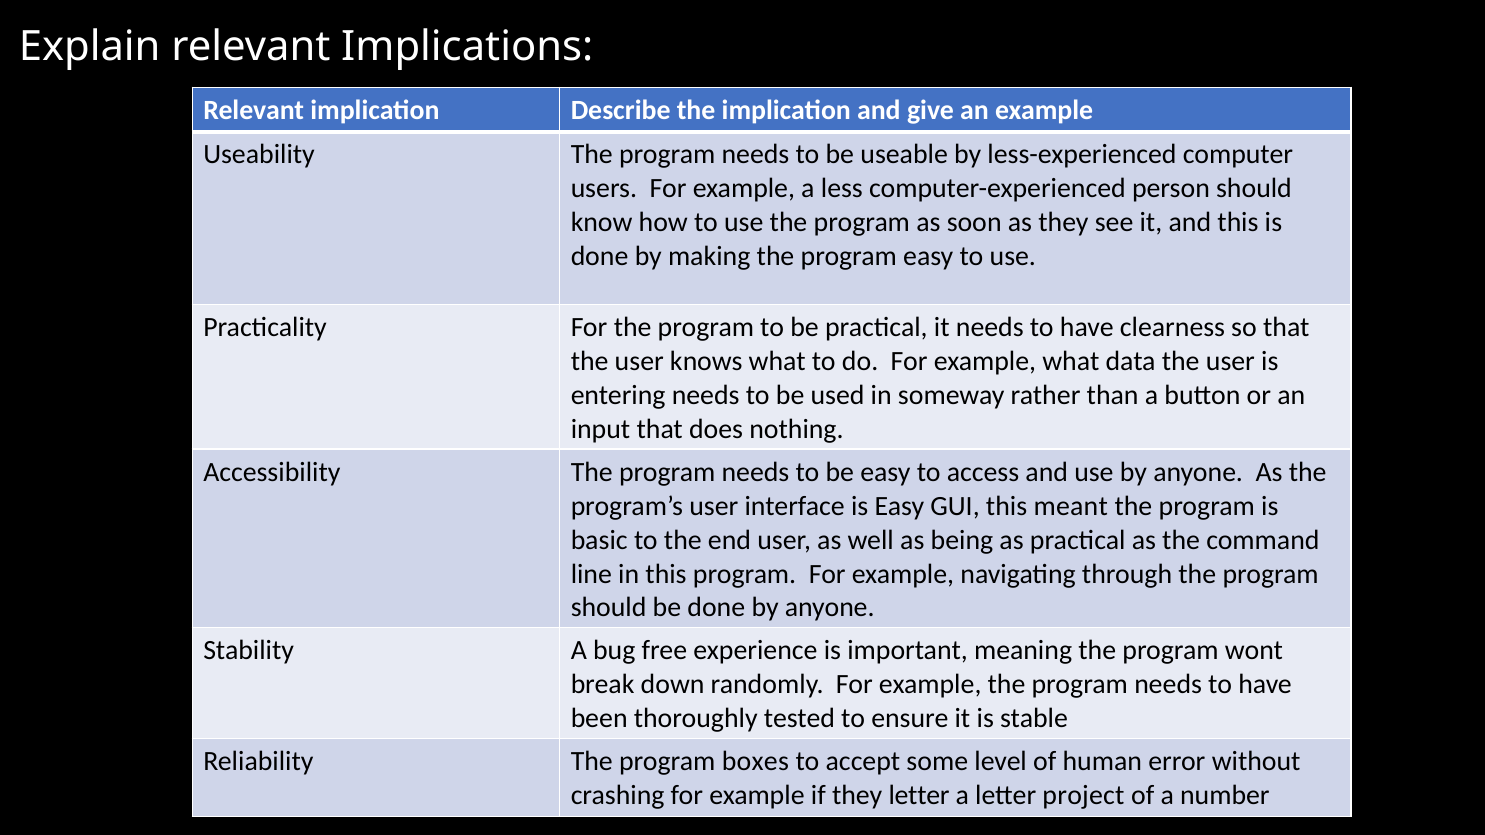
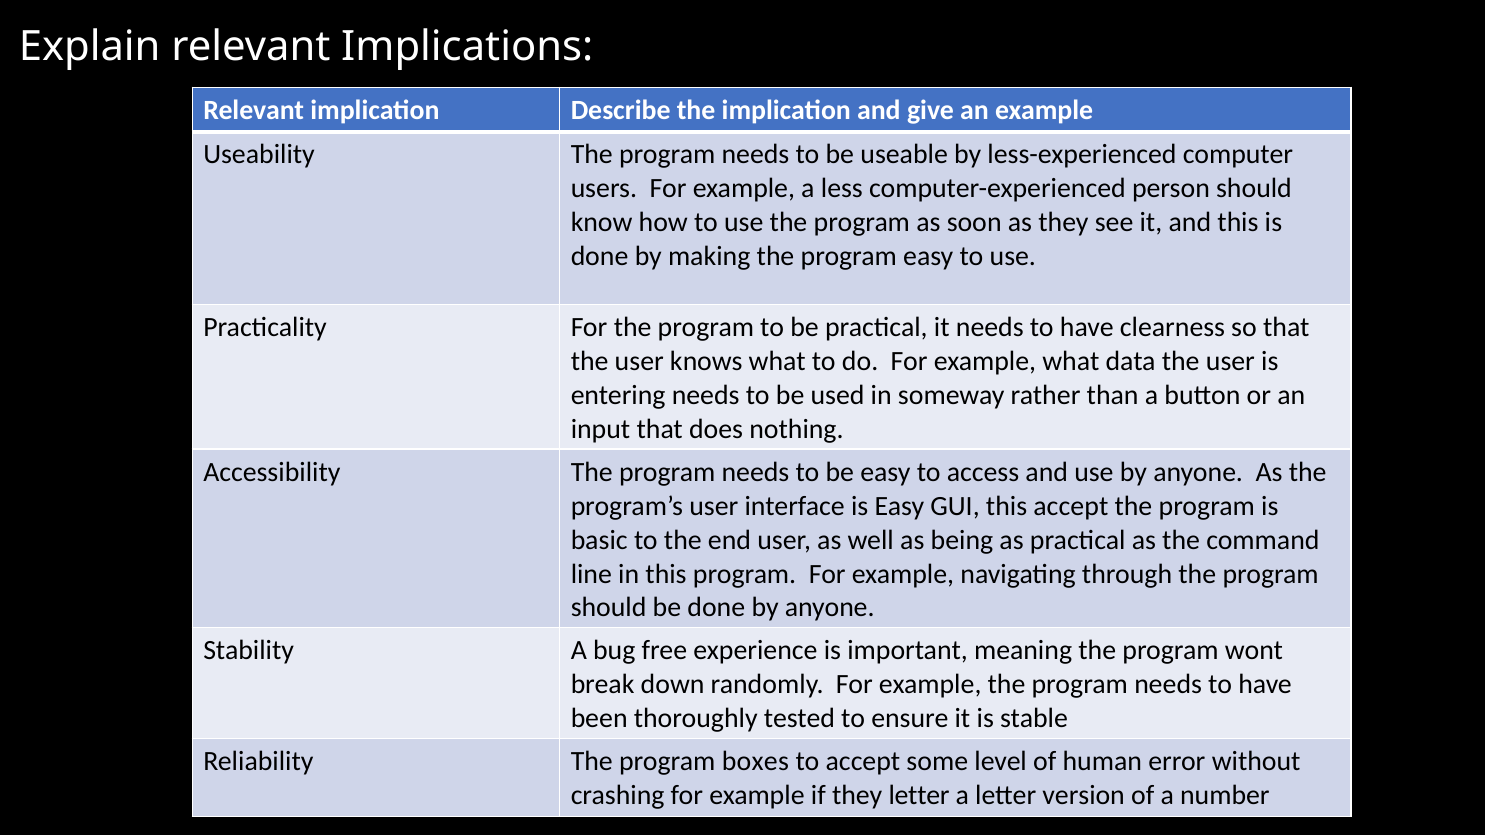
this meant: meant -> accept
project: project -> version
